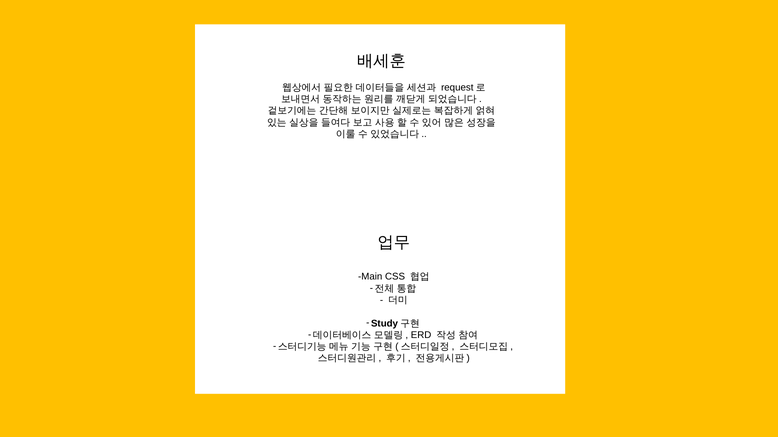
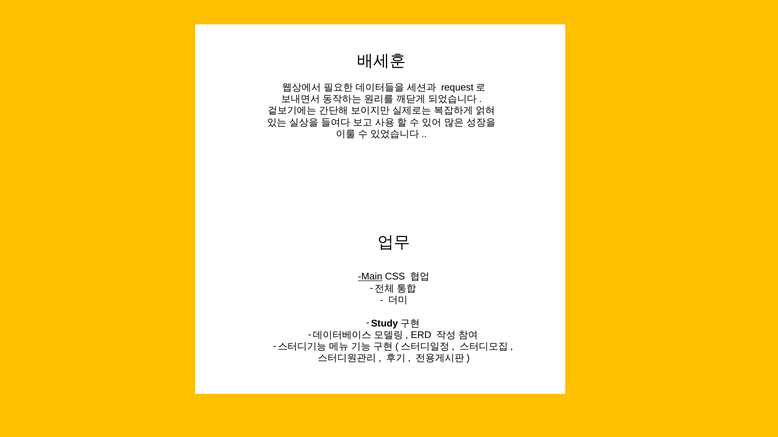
Main underline: none -> present
